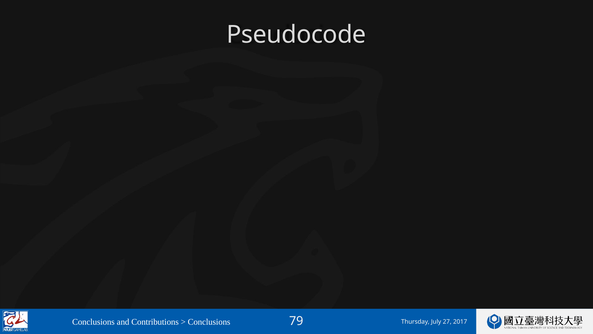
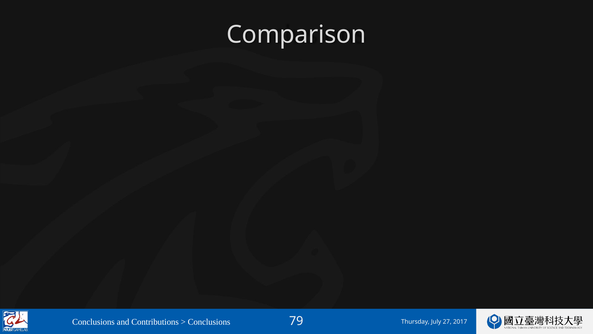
Pseudocode: Pseudocode -> Comparison
